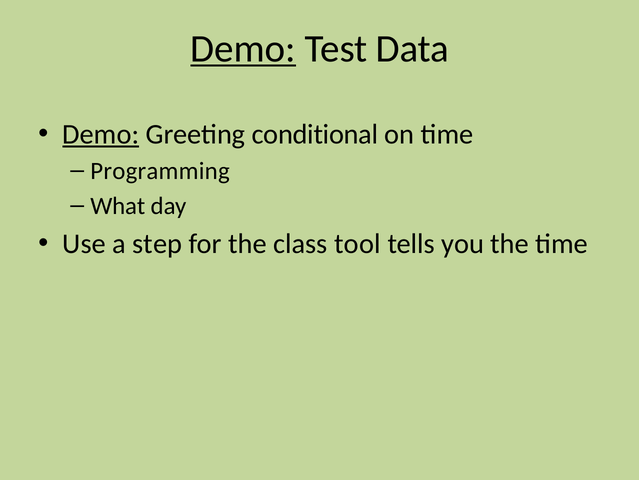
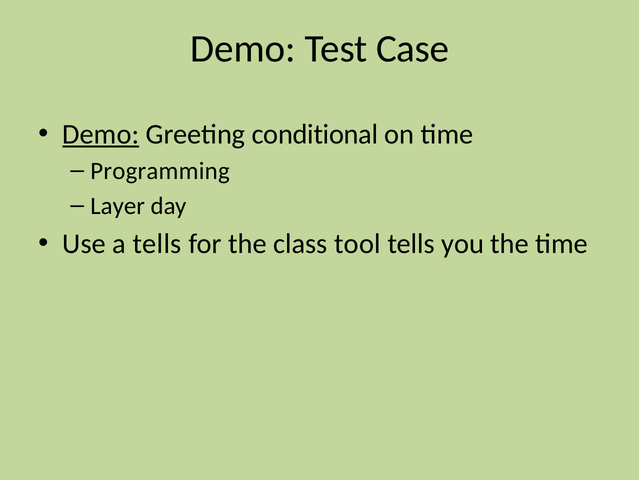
Demo at (243, 49) underline: present -> none
Data: Data -> Case
What: What -> Layer
a step: step -> tells
